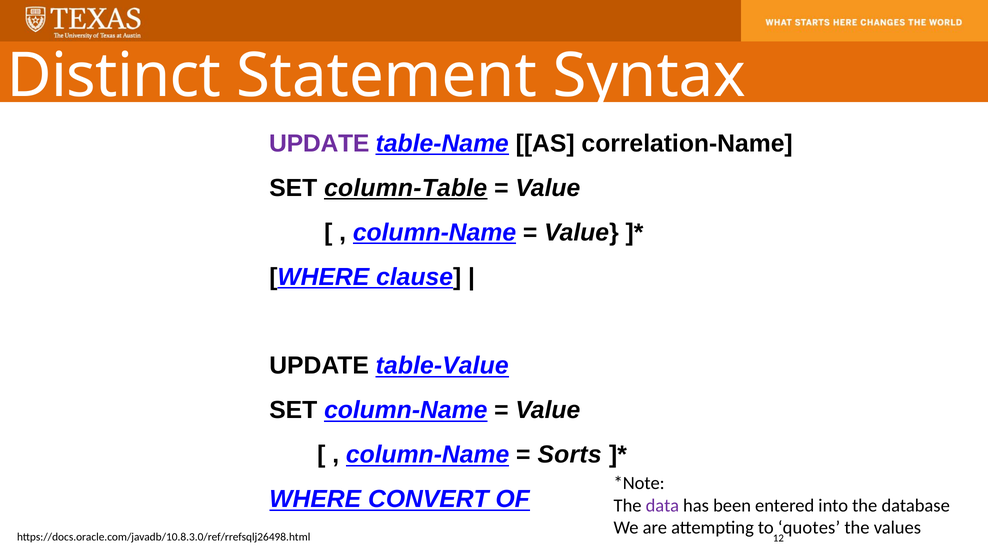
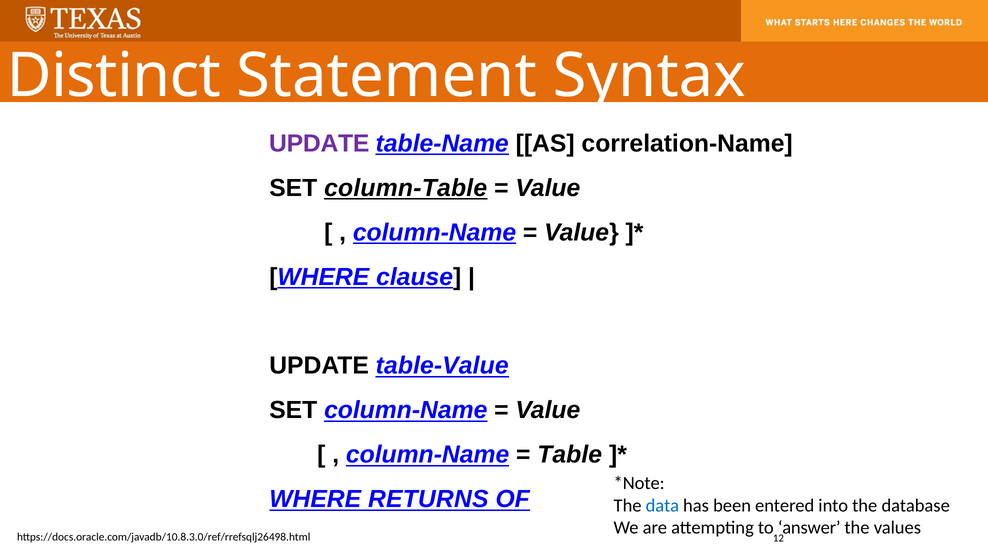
Sorts: Sorts -> Table
CONVERT: CONVERT -> RETURNS
data colour: purple -> blue
quotes: quotes -> answer
